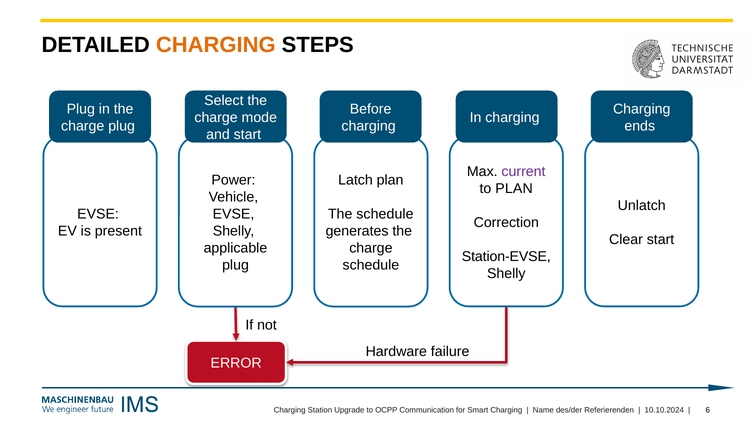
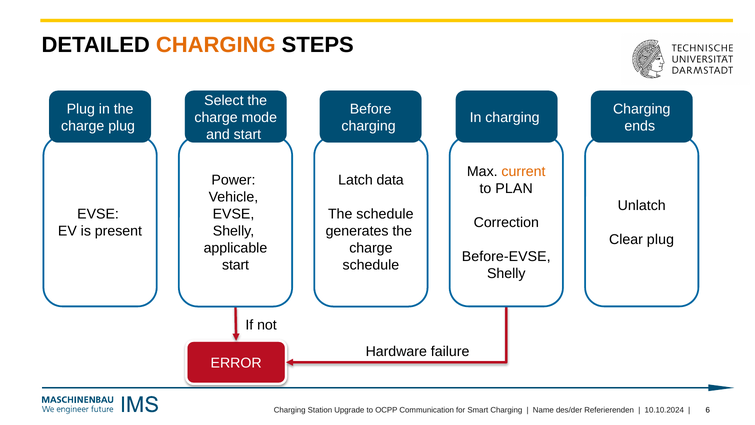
current colour: purple -> orange
Latch plan: plan -> data
Clear start: start -> plug
Station-EVSE: Station-EVSE -> Before-EVSE
plug at (236, 265): plug -> start
